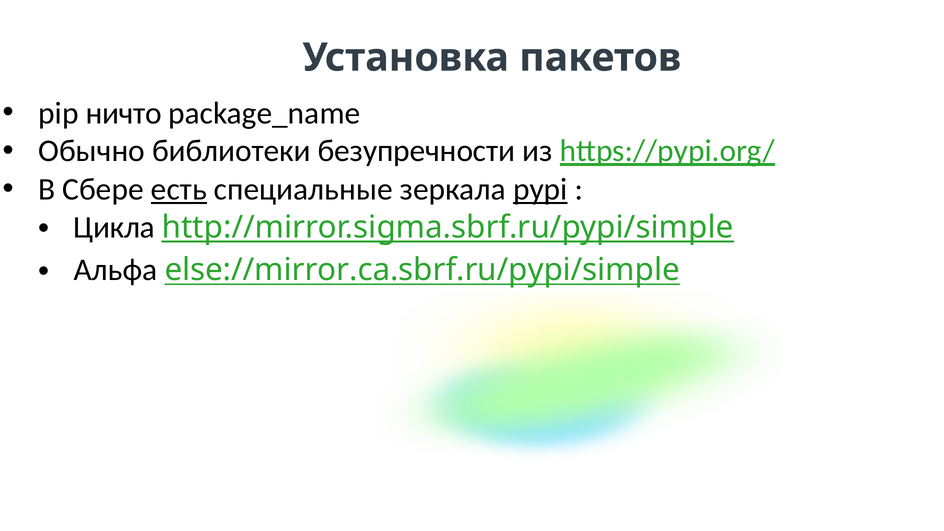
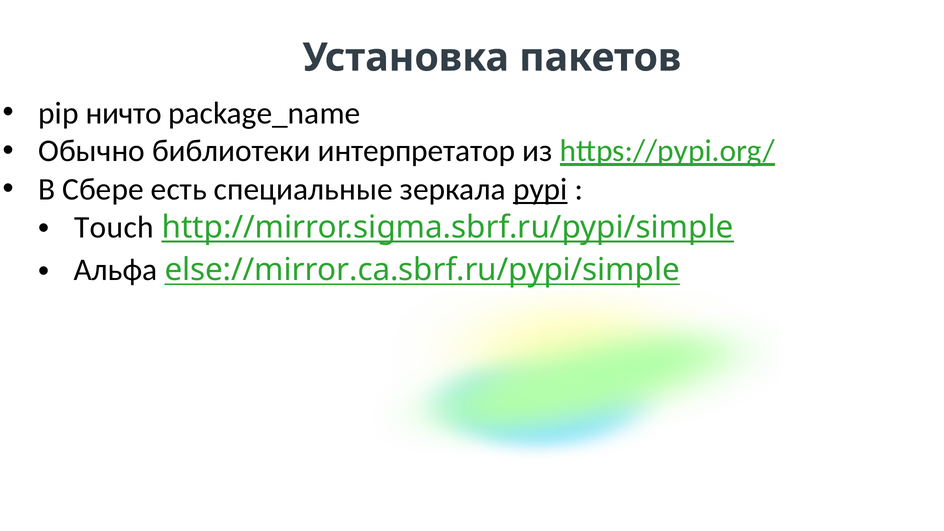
безупречности: безупречности -> интерпретатор
есть underline: present -> none
Цикла: Цикла -> Touch
